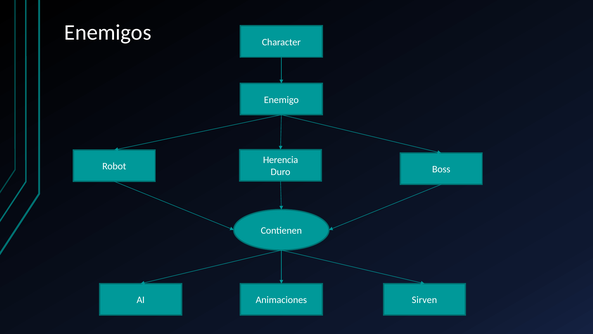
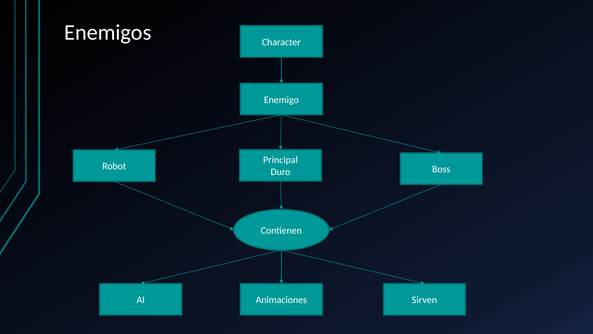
Herencia: Herencia -> Principal
